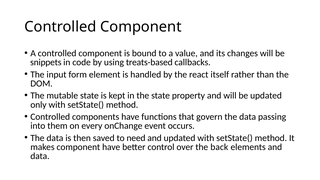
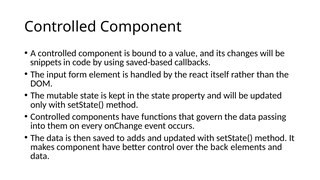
treats-based: treats-based -> saved-based
need: need -> adds
